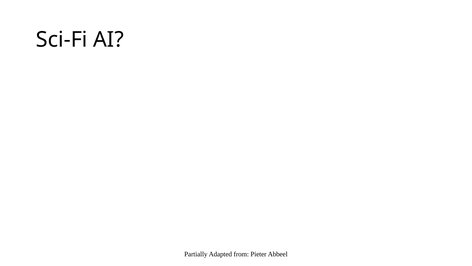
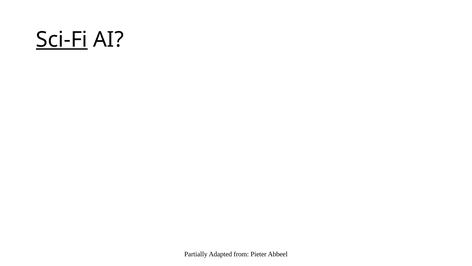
Sci-Fi underline: none -> present
